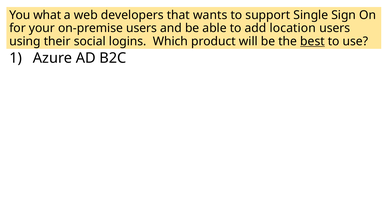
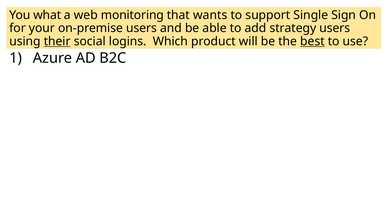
developers: developers -> monitoring
location: location -> strategy
their underline: none -> present
